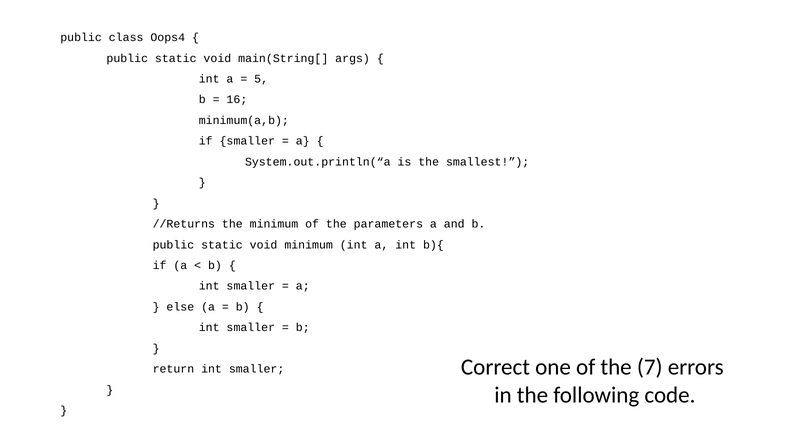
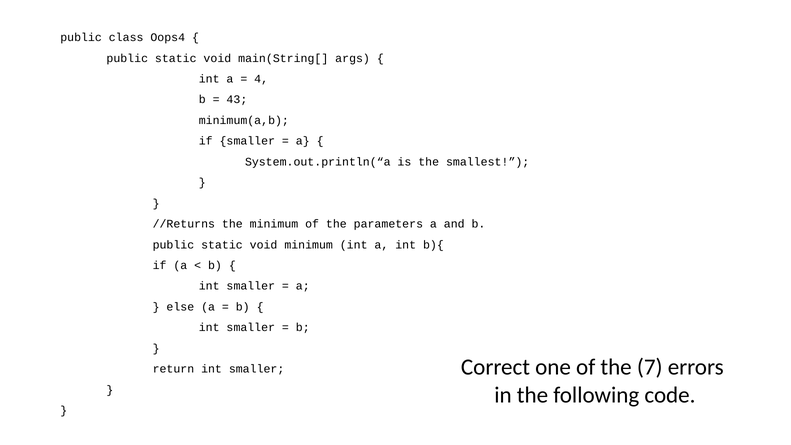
5: 5 -> 4
16: 16 -> 43
